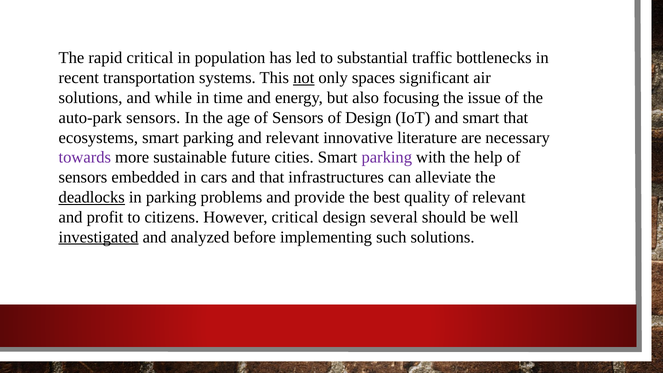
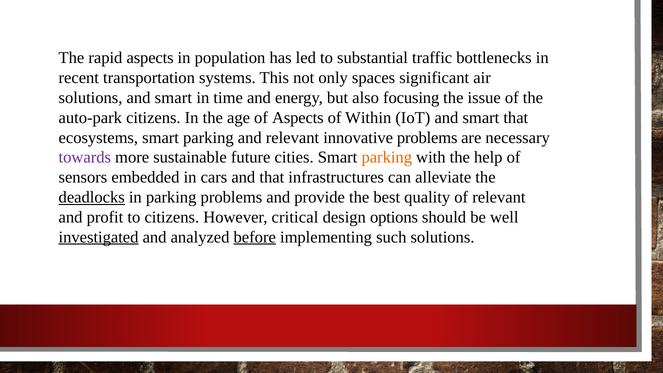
rapid critical: critical -> aspects
not underline: present -> none
while at (173, 98): while -> smart
auto-park sensors: sensors -> citizens
age of Sensors: Sensors -> Aspects
of Design: Design -> Within
innovative literature: literature -> problems
parking at (387, 157) colour: purple -> orange
several: several -> options
before underline: none -> present
